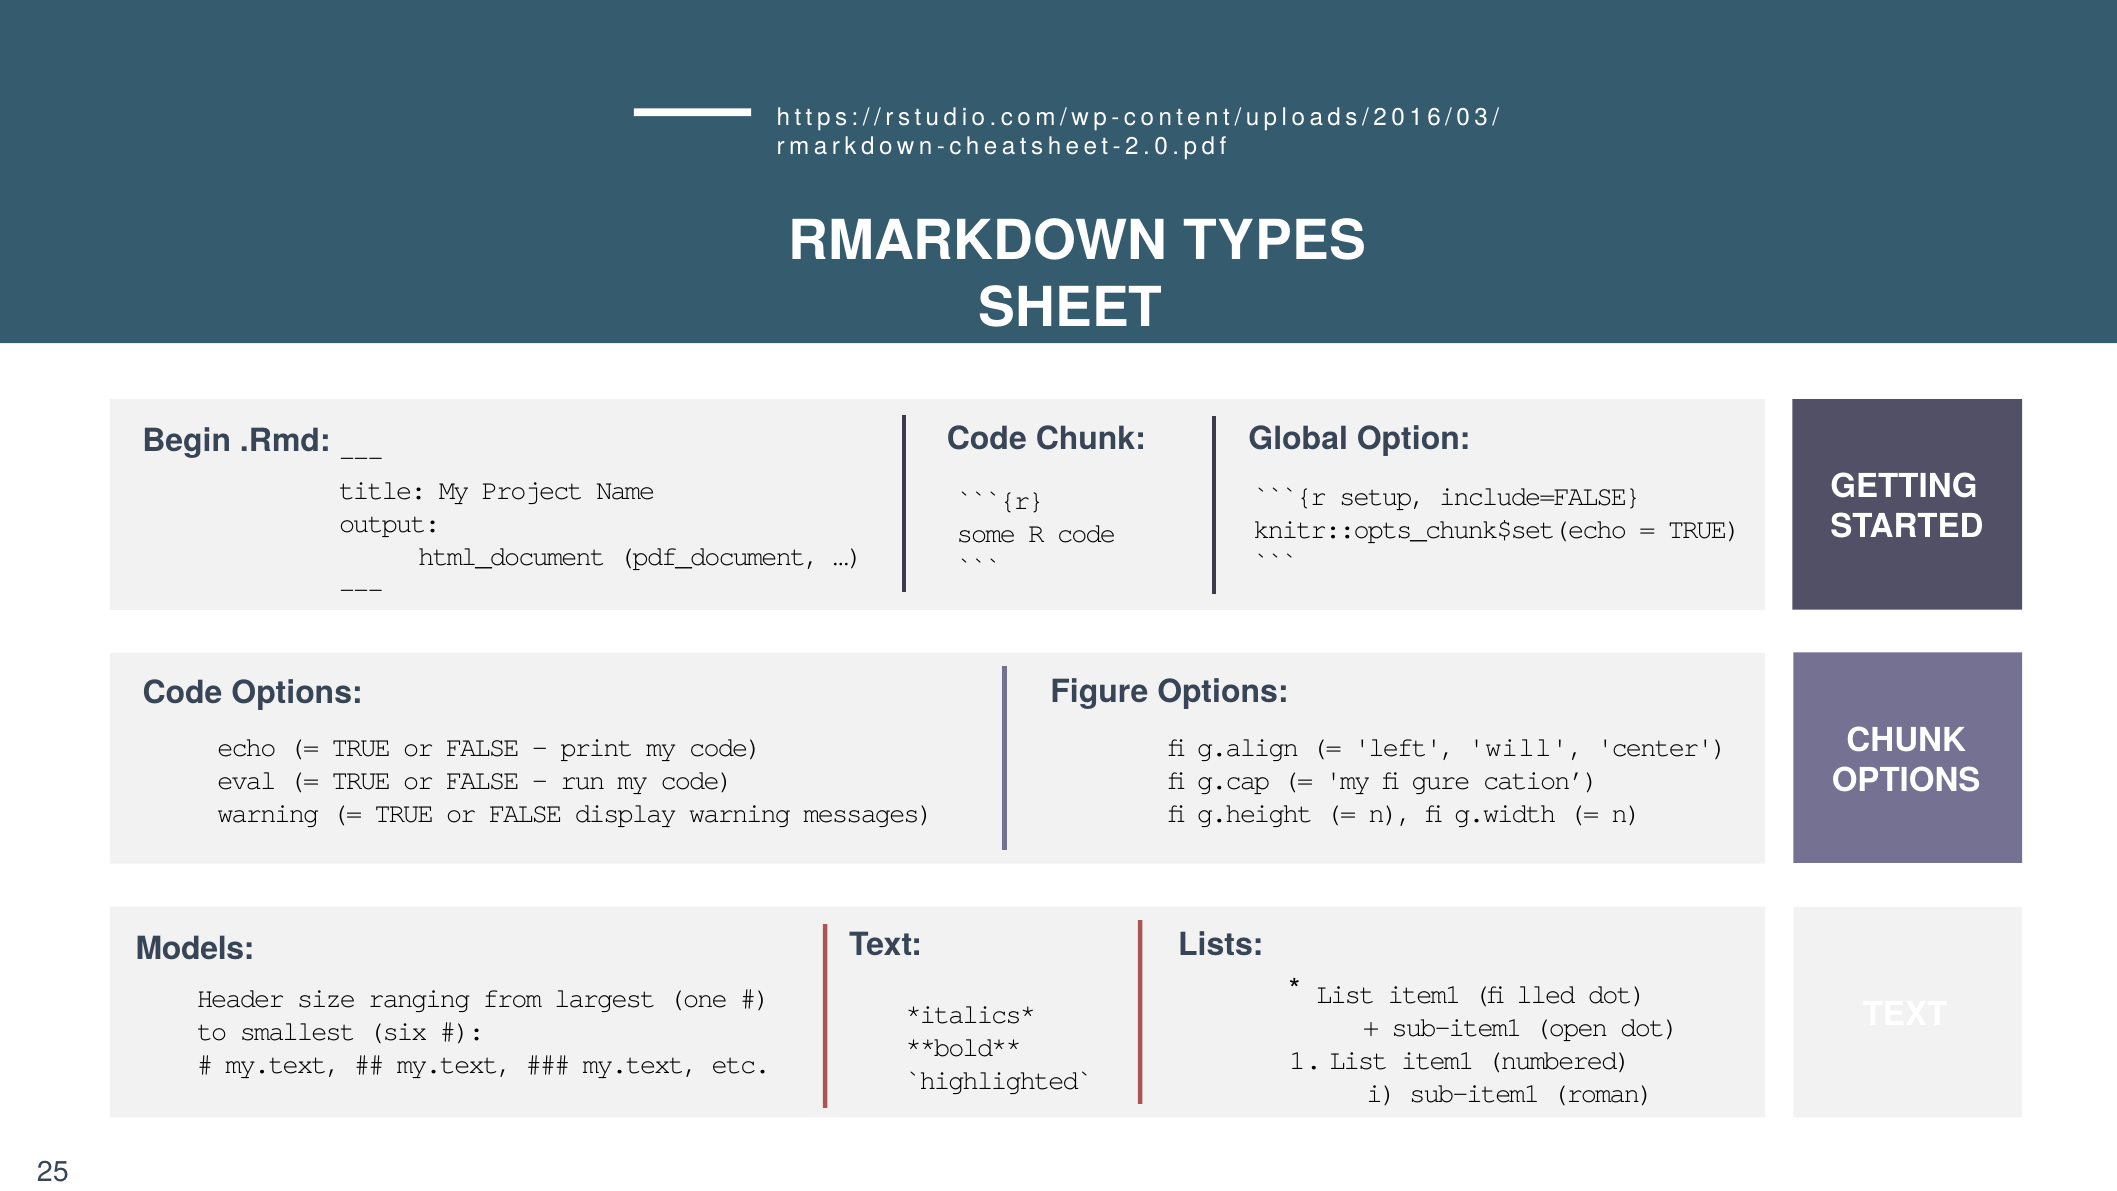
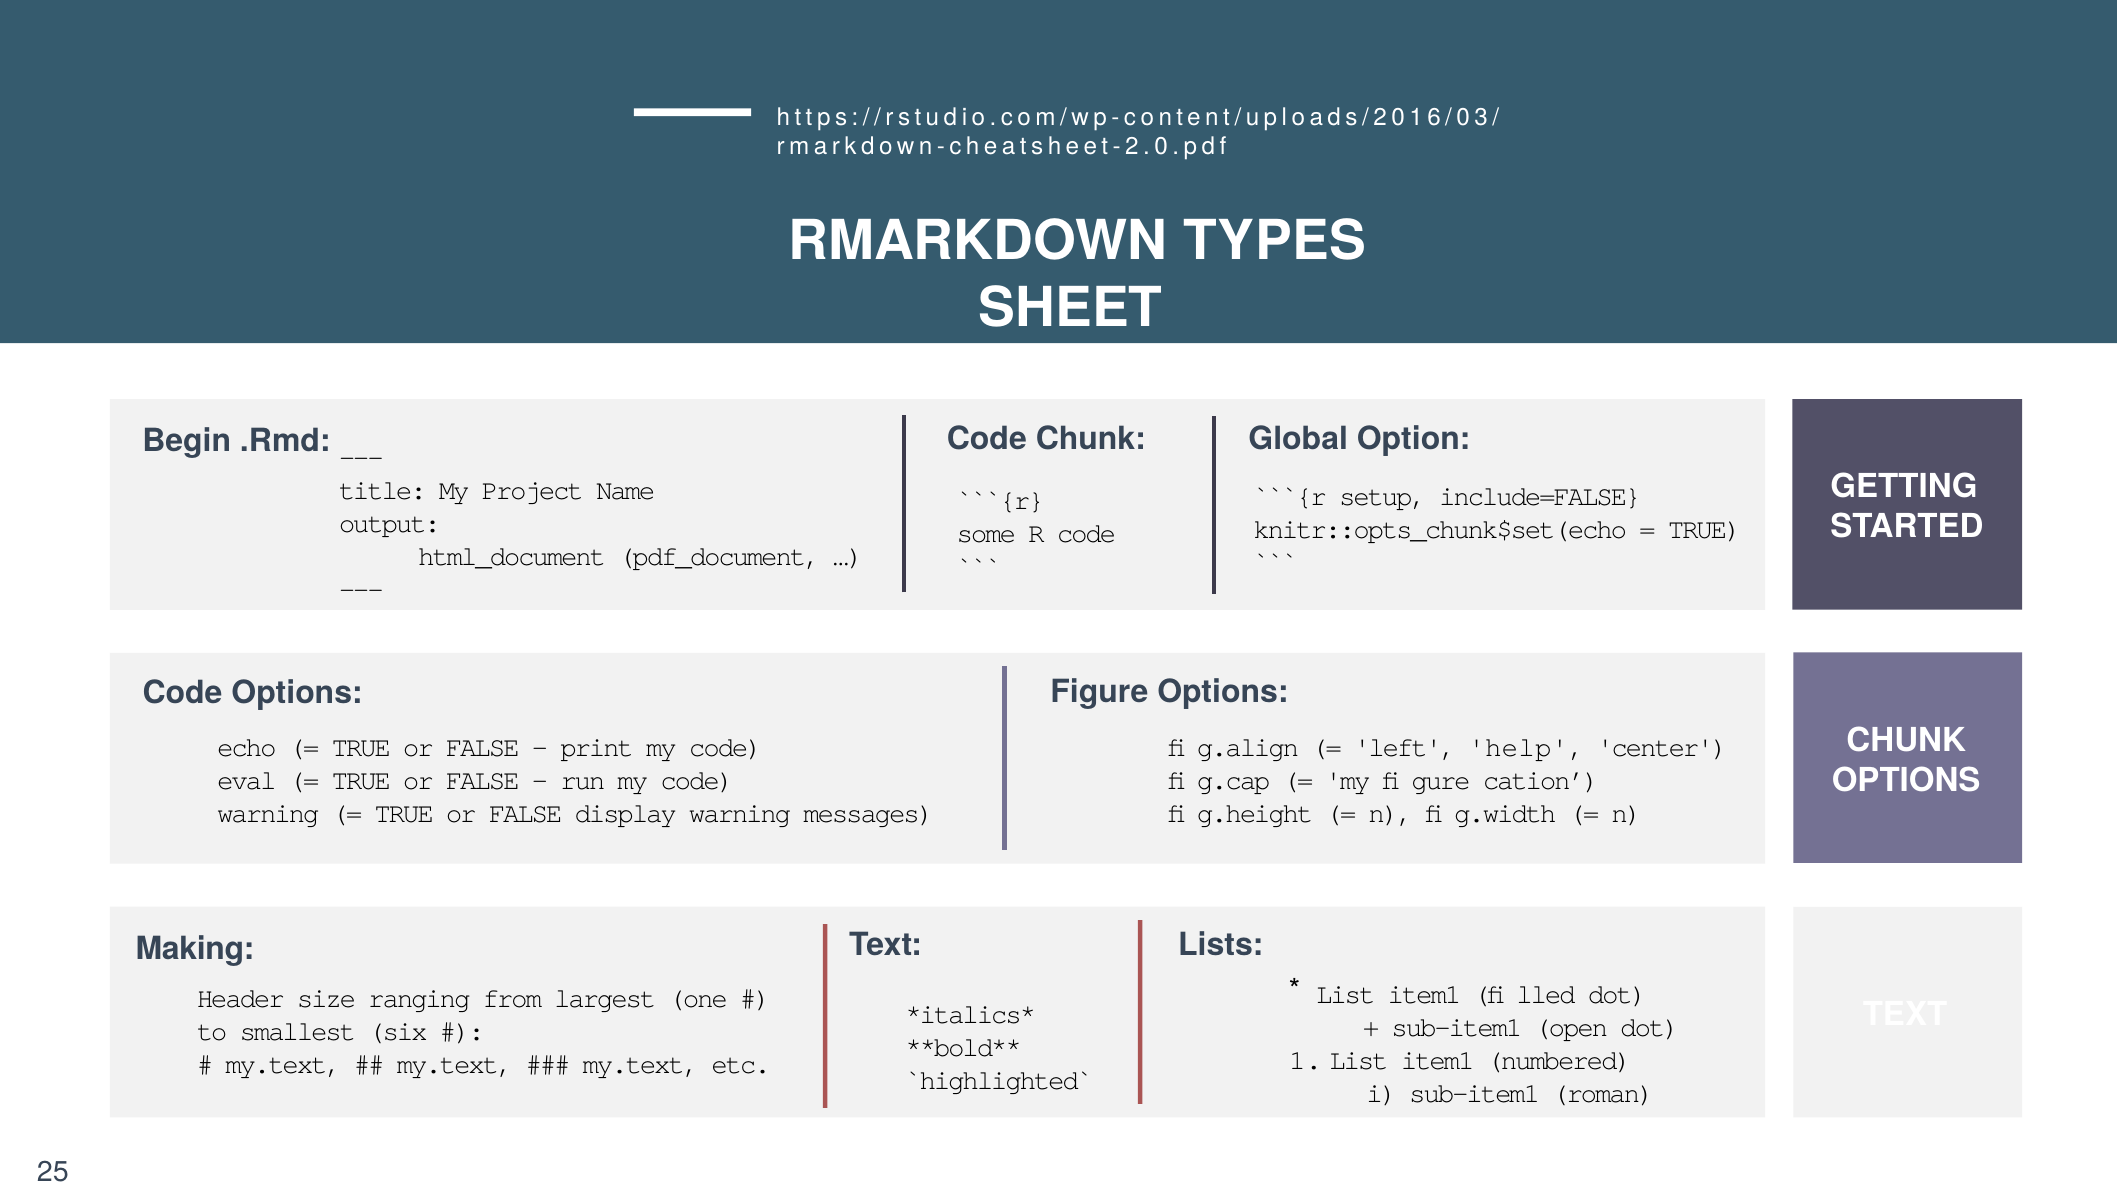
will: will -> help
Models: Models -> Making
